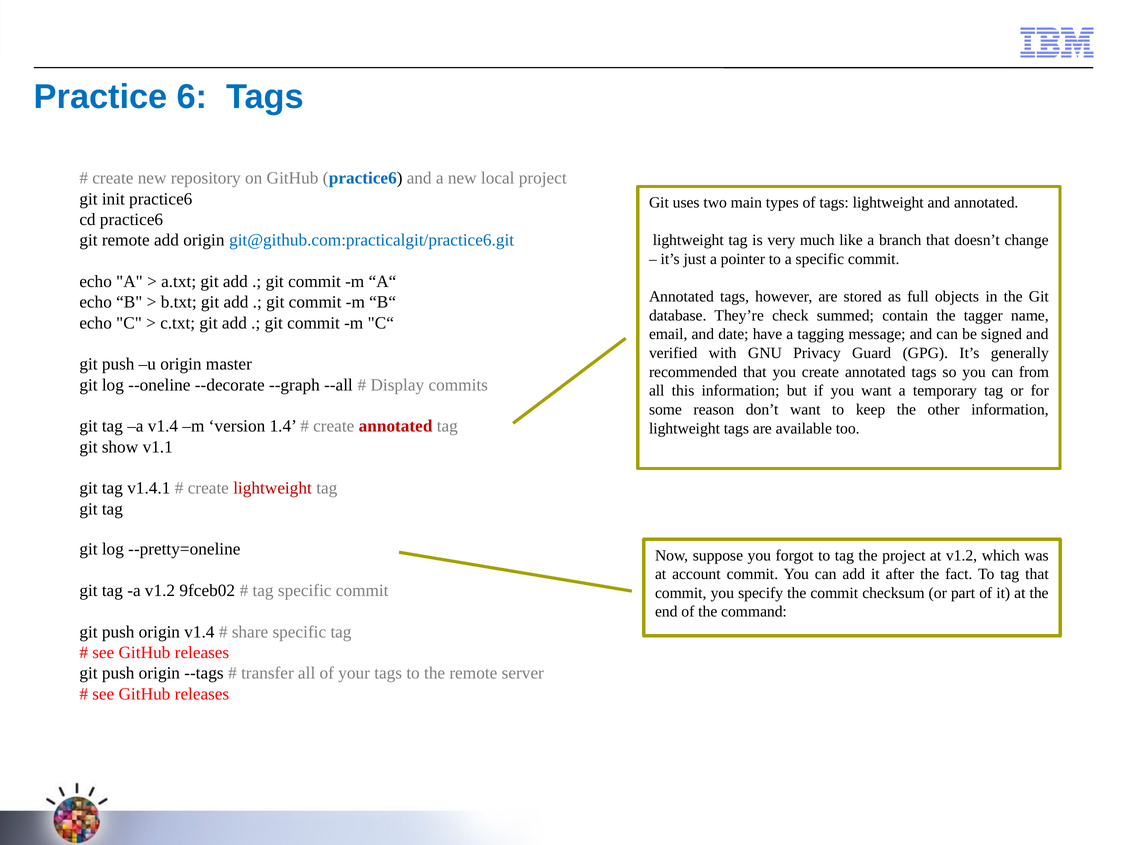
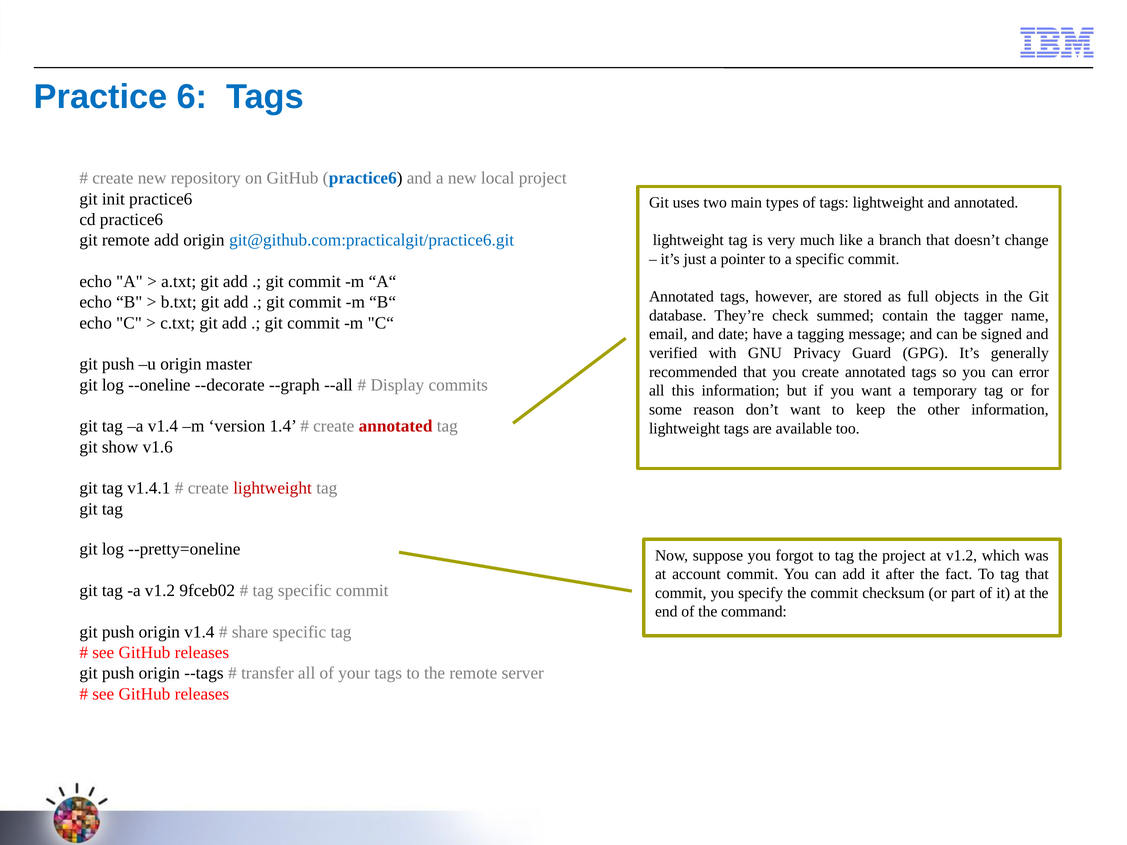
from: from -> error
v1.1: v1.1 -> v1.6
